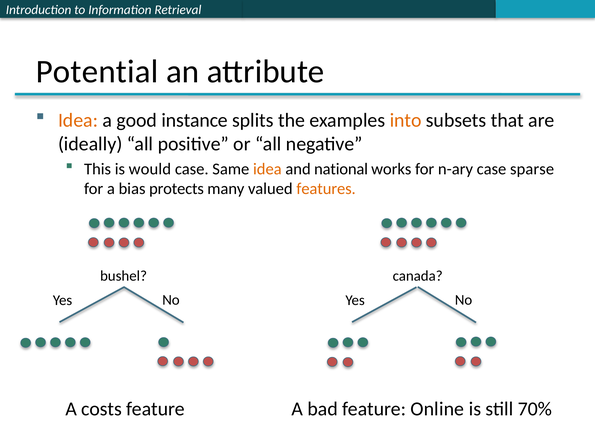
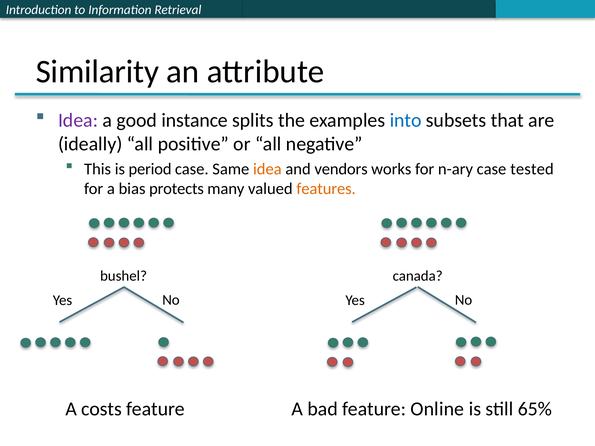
Potential: Potential -> Similarity
Idea at (78, 120) colour: orange -> purple
into colour: orange -> blue
would: would -> period
national: national -> vendors
sparse: sparse -> tested
70%: 70% -> 65%
